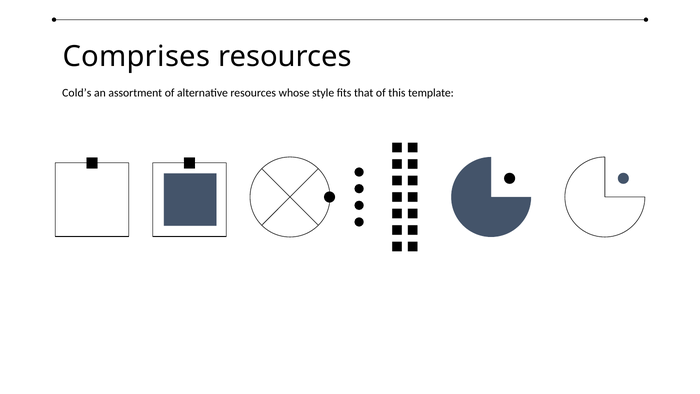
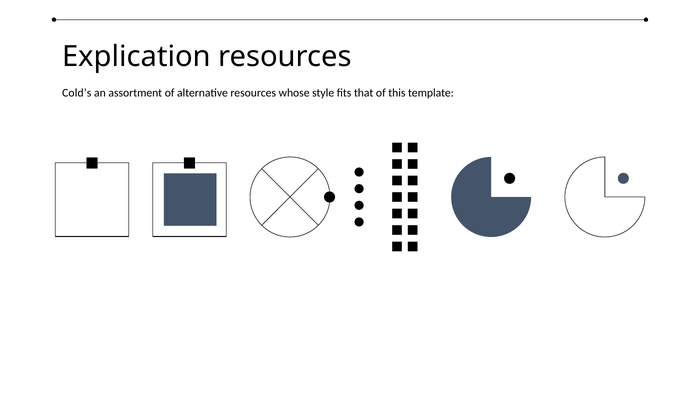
Comprises: Comprises -> Explication
